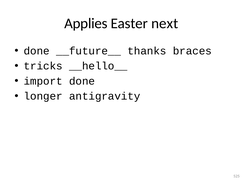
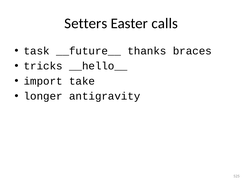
Applies: Applies -> Setters
next: next -> calls
done at (37, 51): done -> task
import done: done -> take
